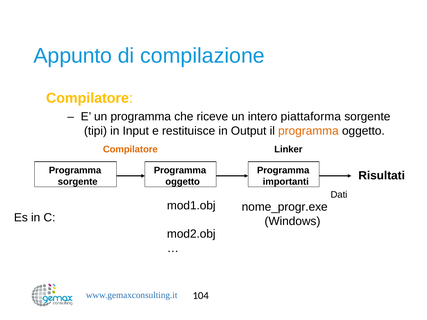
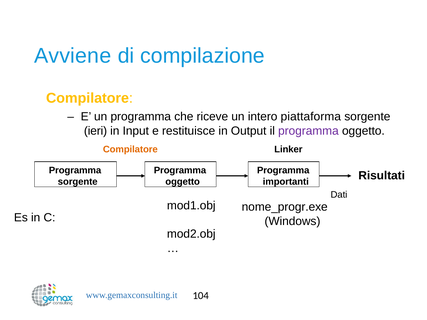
Appunto: Appunto -> Avviene
tipi: tipi -> ieri
programma at (308, 131) colour: orange -> purple
